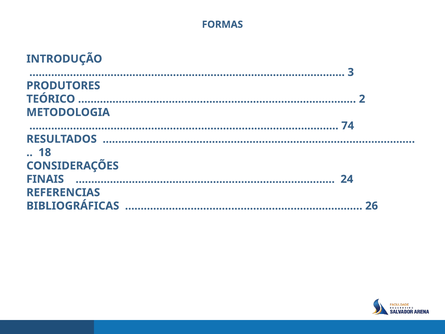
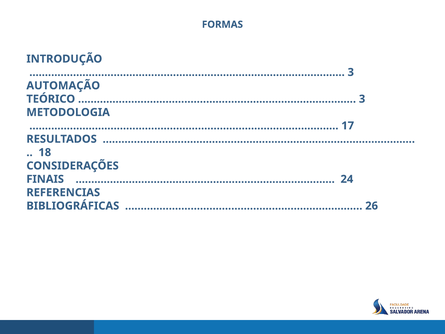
PRODUTORES: PRODUTORES -> AUTOMAÇÃO
2 at (362, 99): 2 -> 3
74: 74 -> 17
